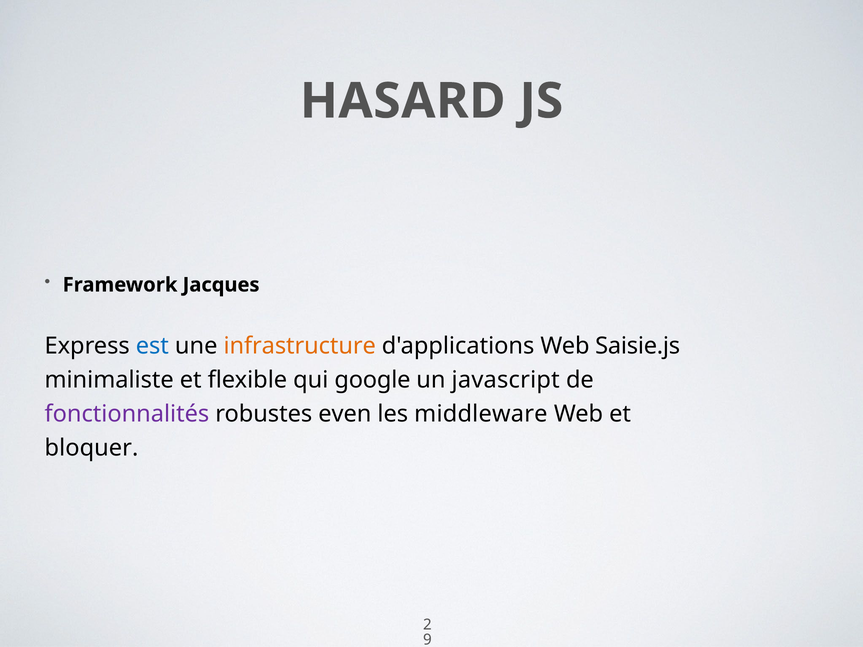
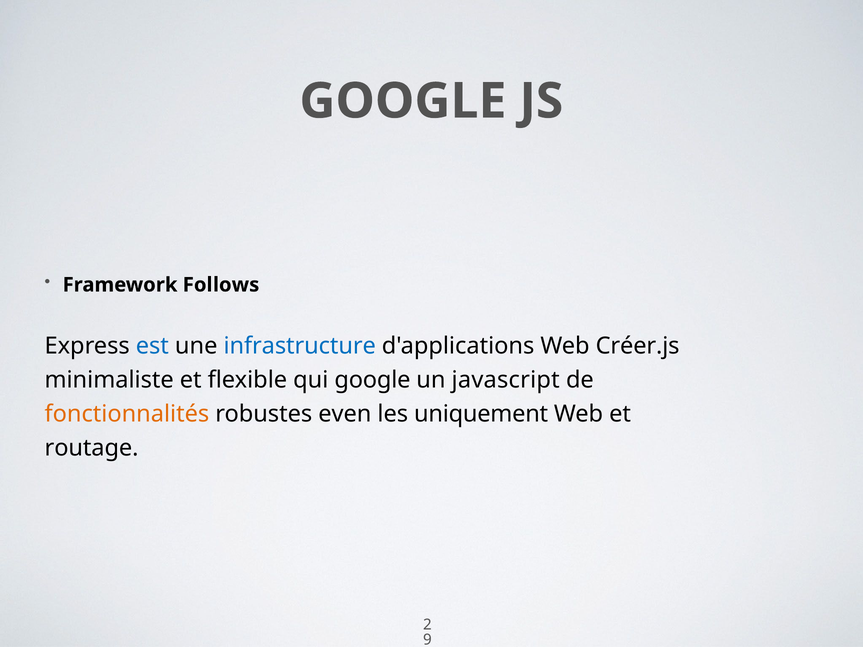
HASARD at (403, 101): HASARD -> GOOGLE
Jacques: Jacques -> Follows
infrastructure colour: orange -> blue
Saisie.js: Saisie.js -> Créer.js
fonctionnalités colour: purple -> orange
middleware: middleware -> uniquement
bloquer: bloquer -> routage
